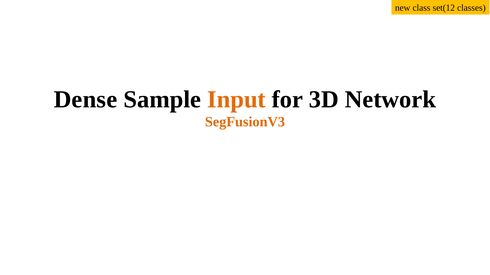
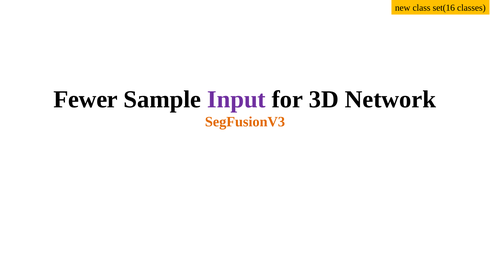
set(12: set(12 -> set(16
Dense: Dense -> Fewer
Input colour: orange -> purple
